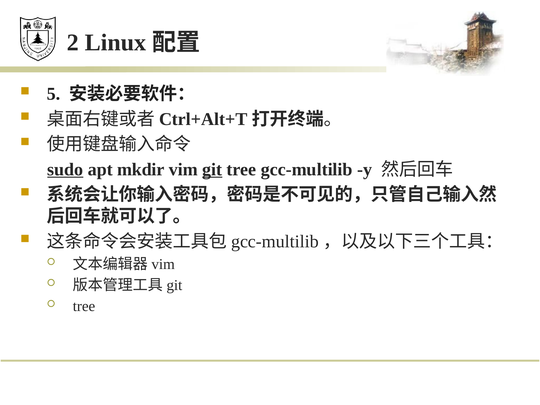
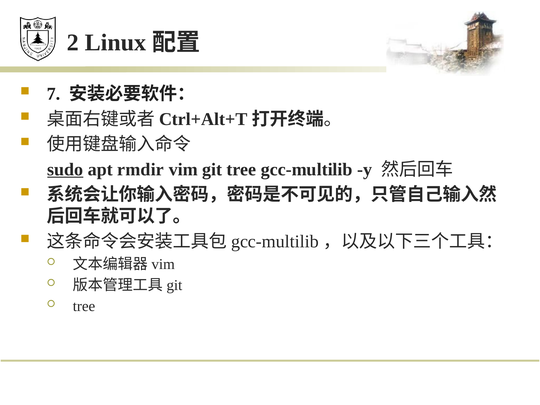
5: 5 -> 7
mkdir: mkdir -> rmdir
git underline: present -> none
